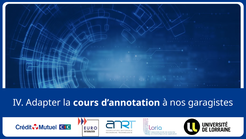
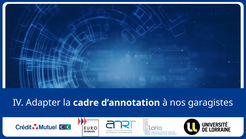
cours: cours -> cadre
